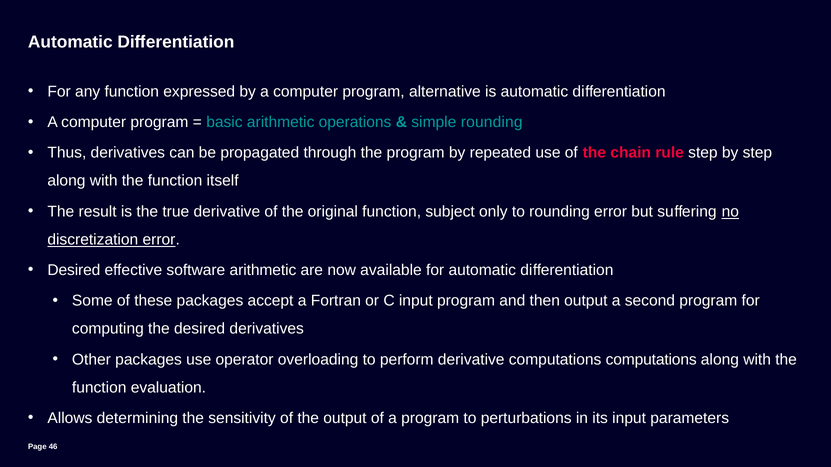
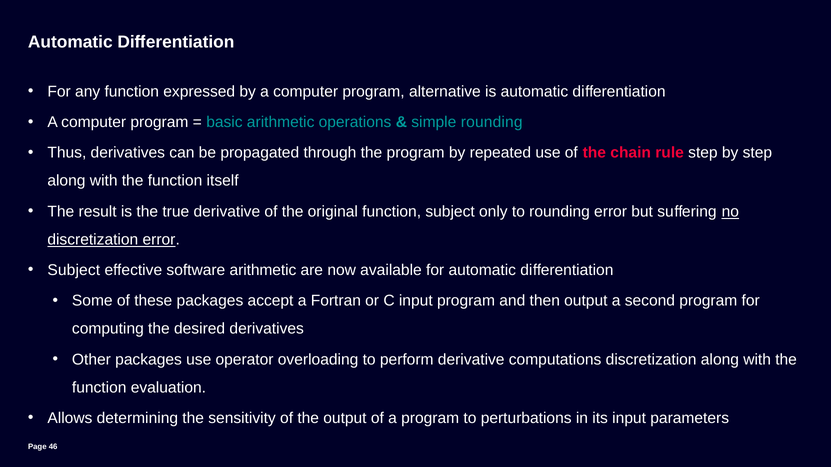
Desired at (74, 270): Desired -> Subject
computations computations: computations -> discretization
